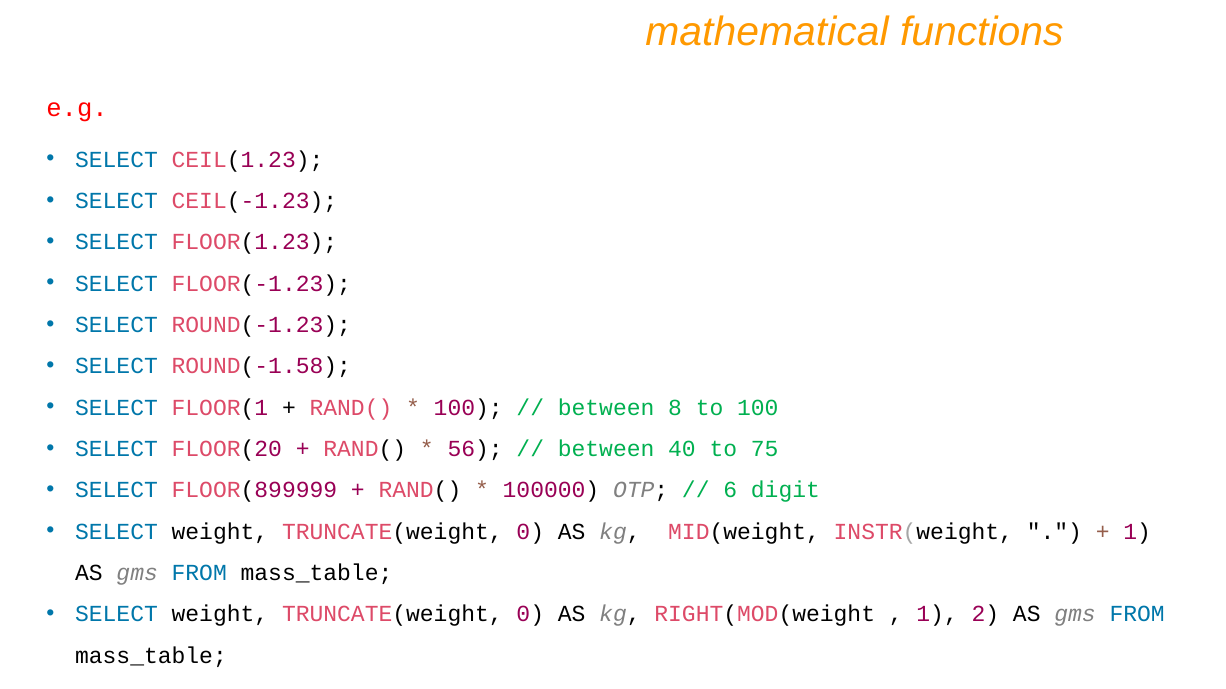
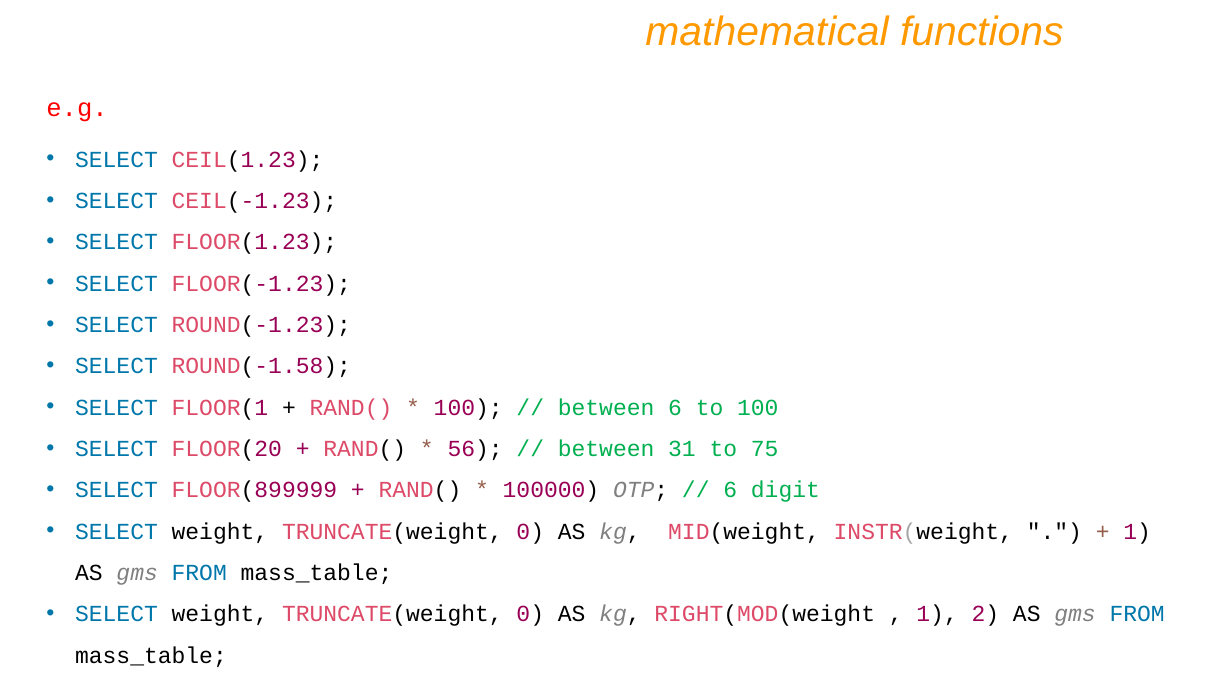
between 8: 8 -> 6
40: 40 -> 31
